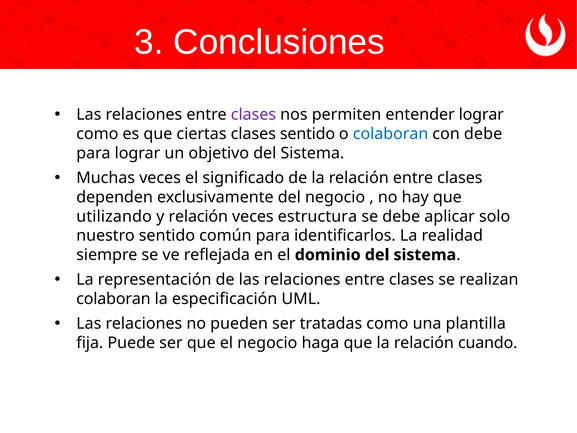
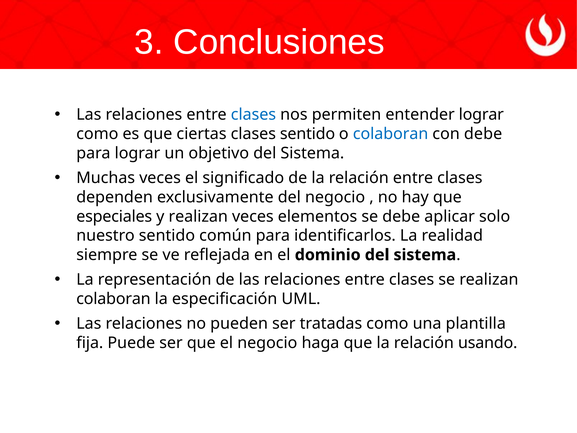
clases at (253, 115) colour: purple -> blue
utilizando: utilizando -> especiales
y relación: relación -> realizan
estructura: estructura -> elementos
cuando: cuando -> usando
